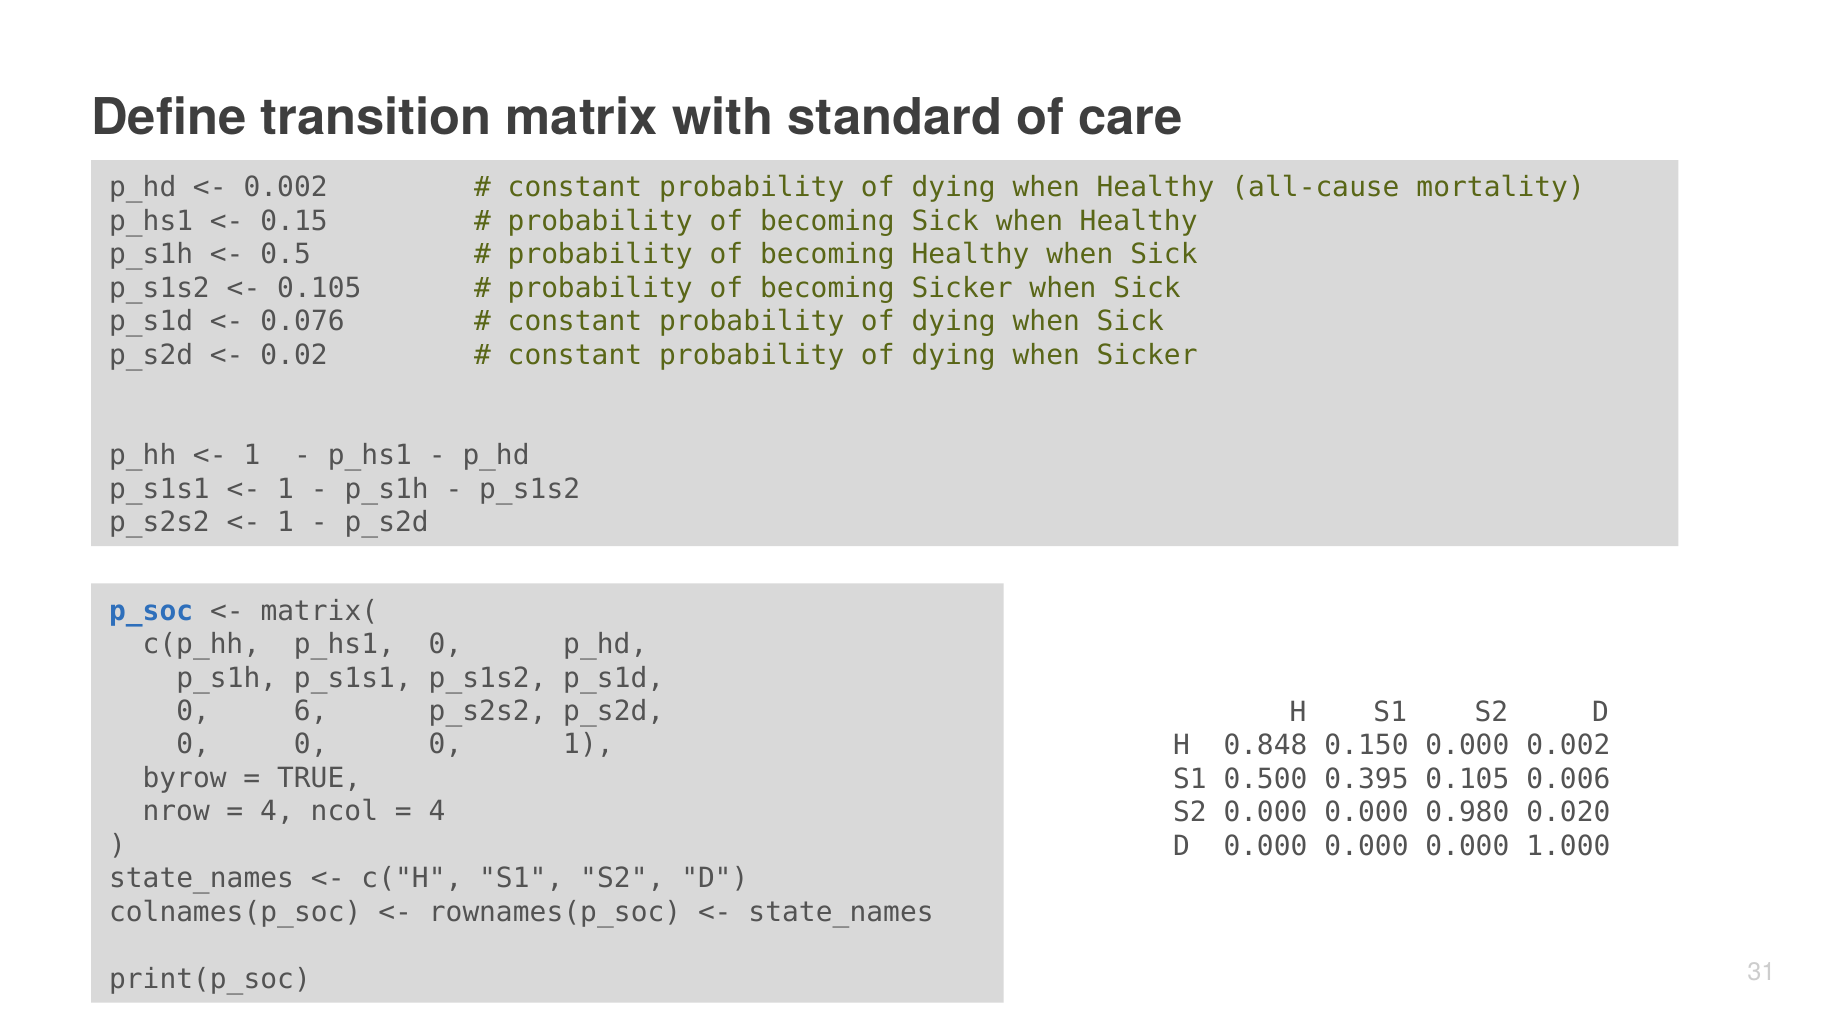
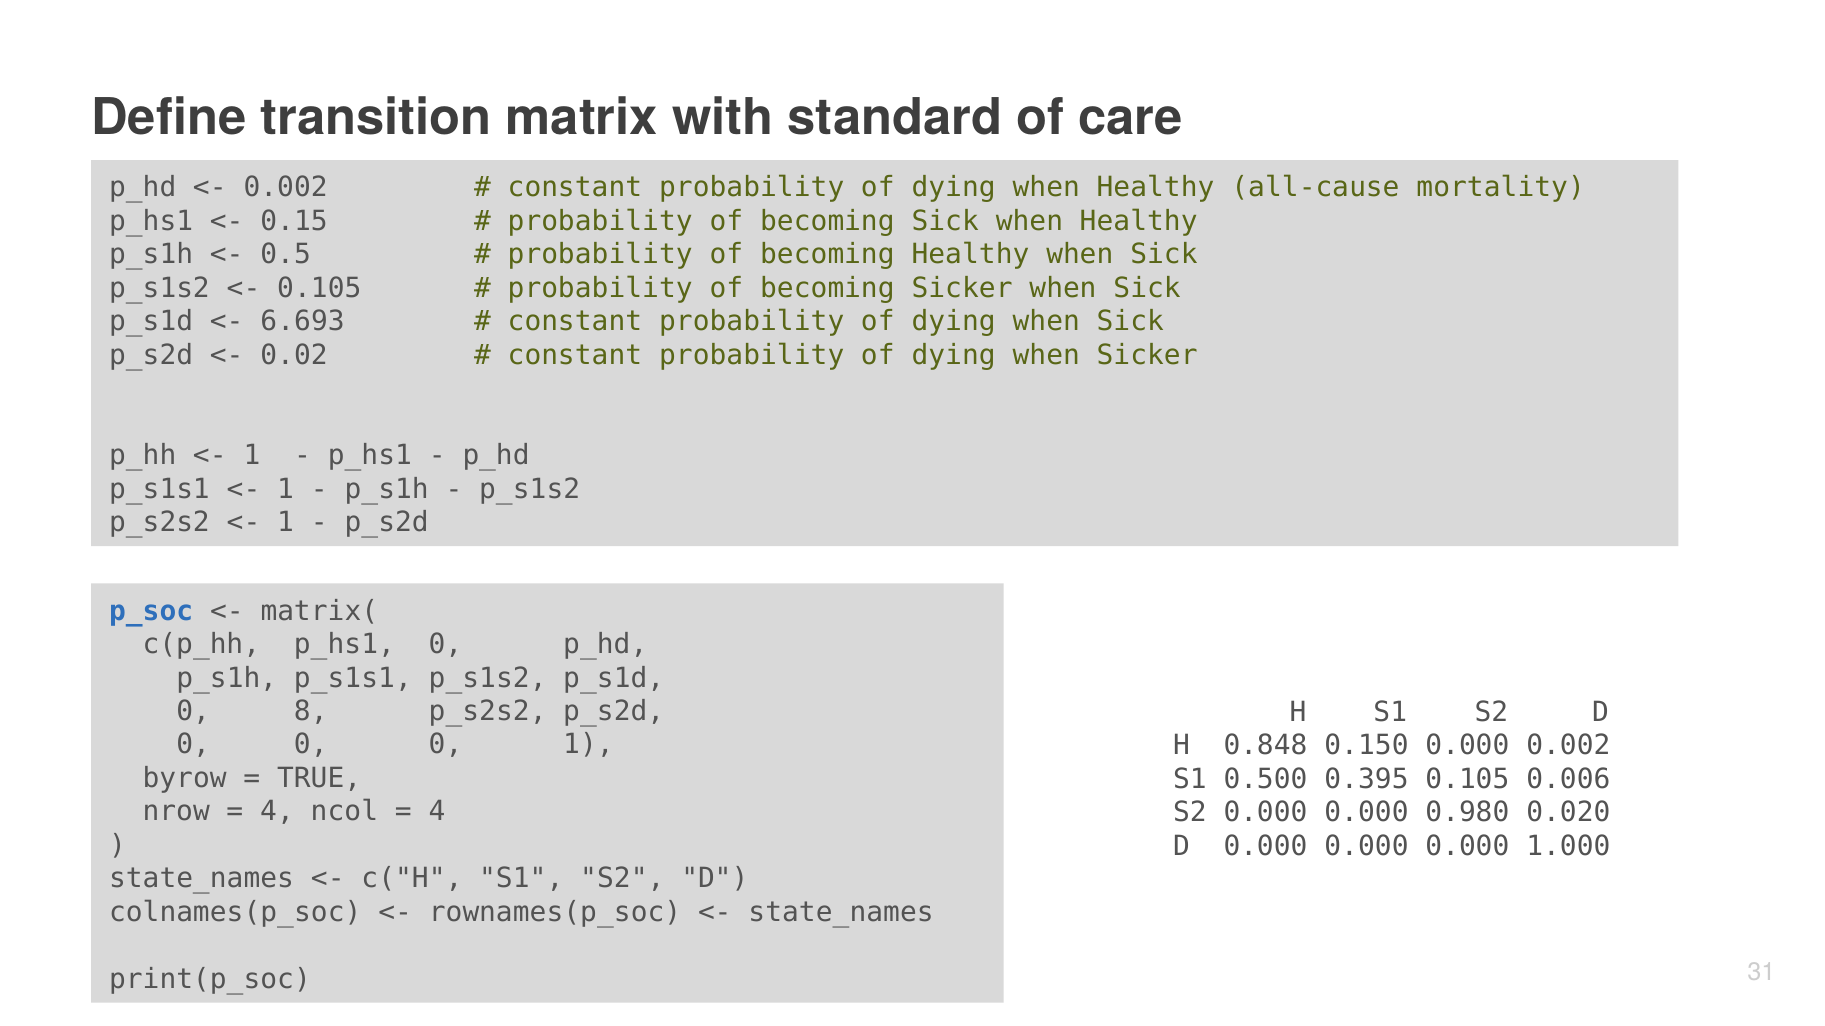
0.076: 0.076 -> 6.693
6: 6 -> 8
